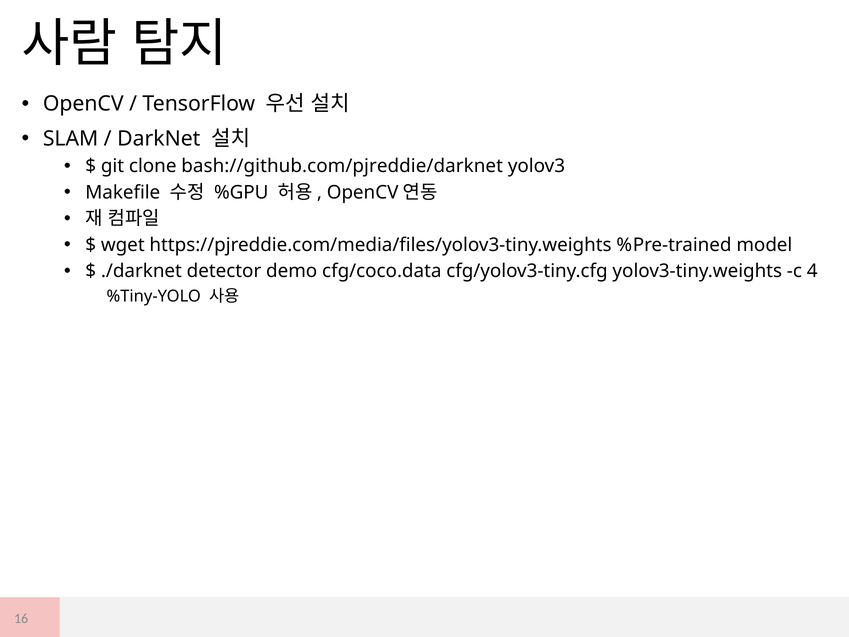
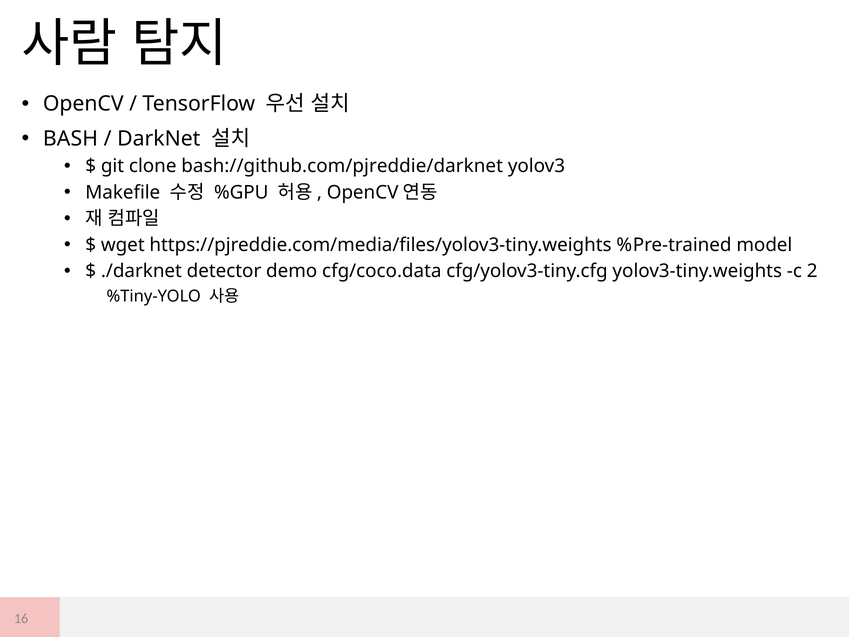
SLAM: SLAM -> BASH
4: 4 -> 2
